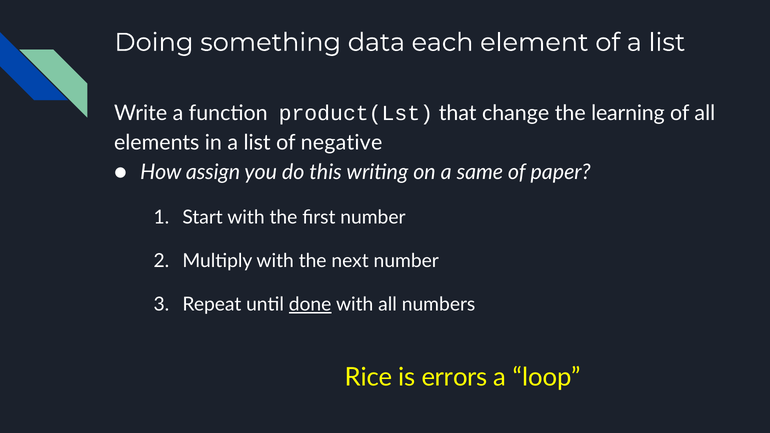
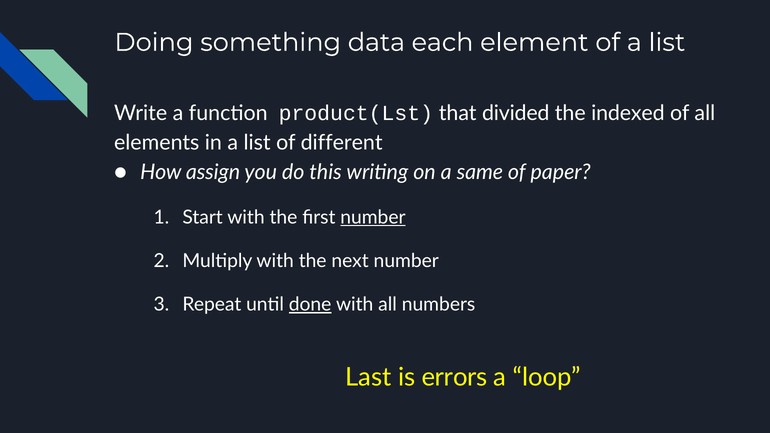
change: change -> divided
learning: learning -> indexed
negative: negative -> different
number at (373, 217) underline: none -> present
Rice: Rice -> Last
